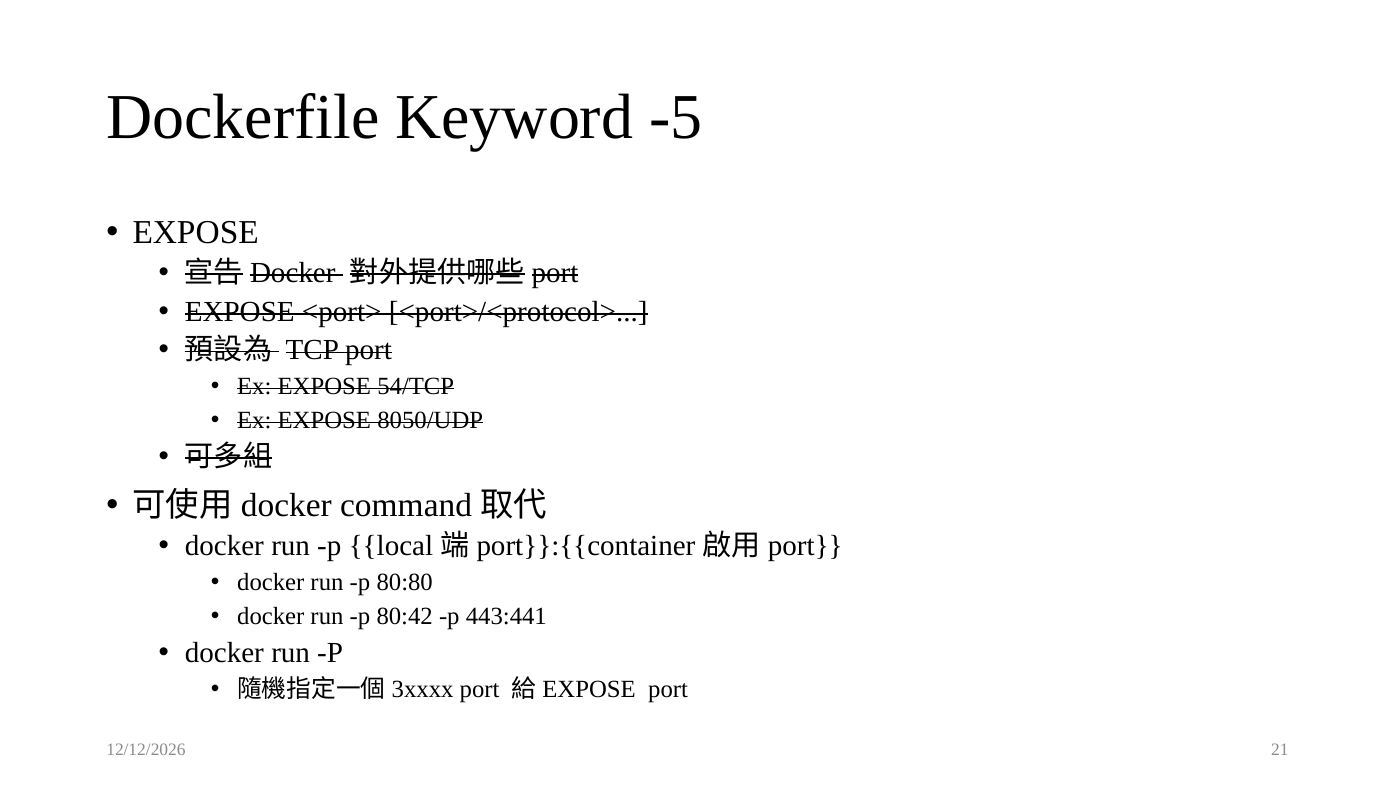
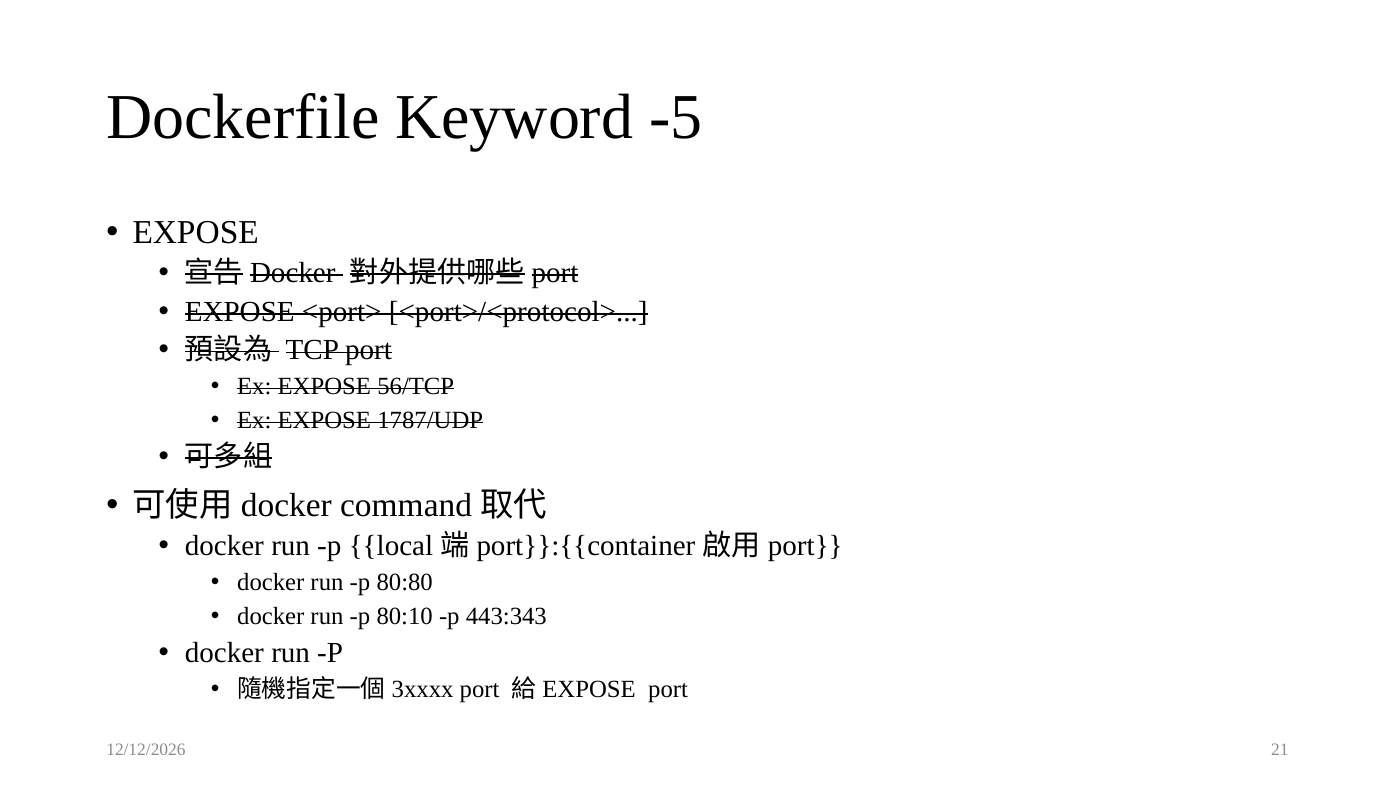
54/TCP: 54/TCP -> 56/TCP
8050/UDP: 8050/UDP -> 1787/UDP
80:42: 80:42 -> 80:10
443:441: 443:441 -> 443:343
